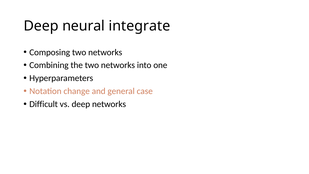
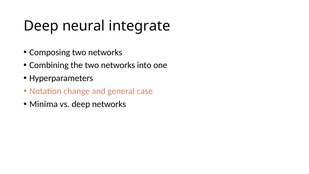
Difficult: Difficult -> Minima
